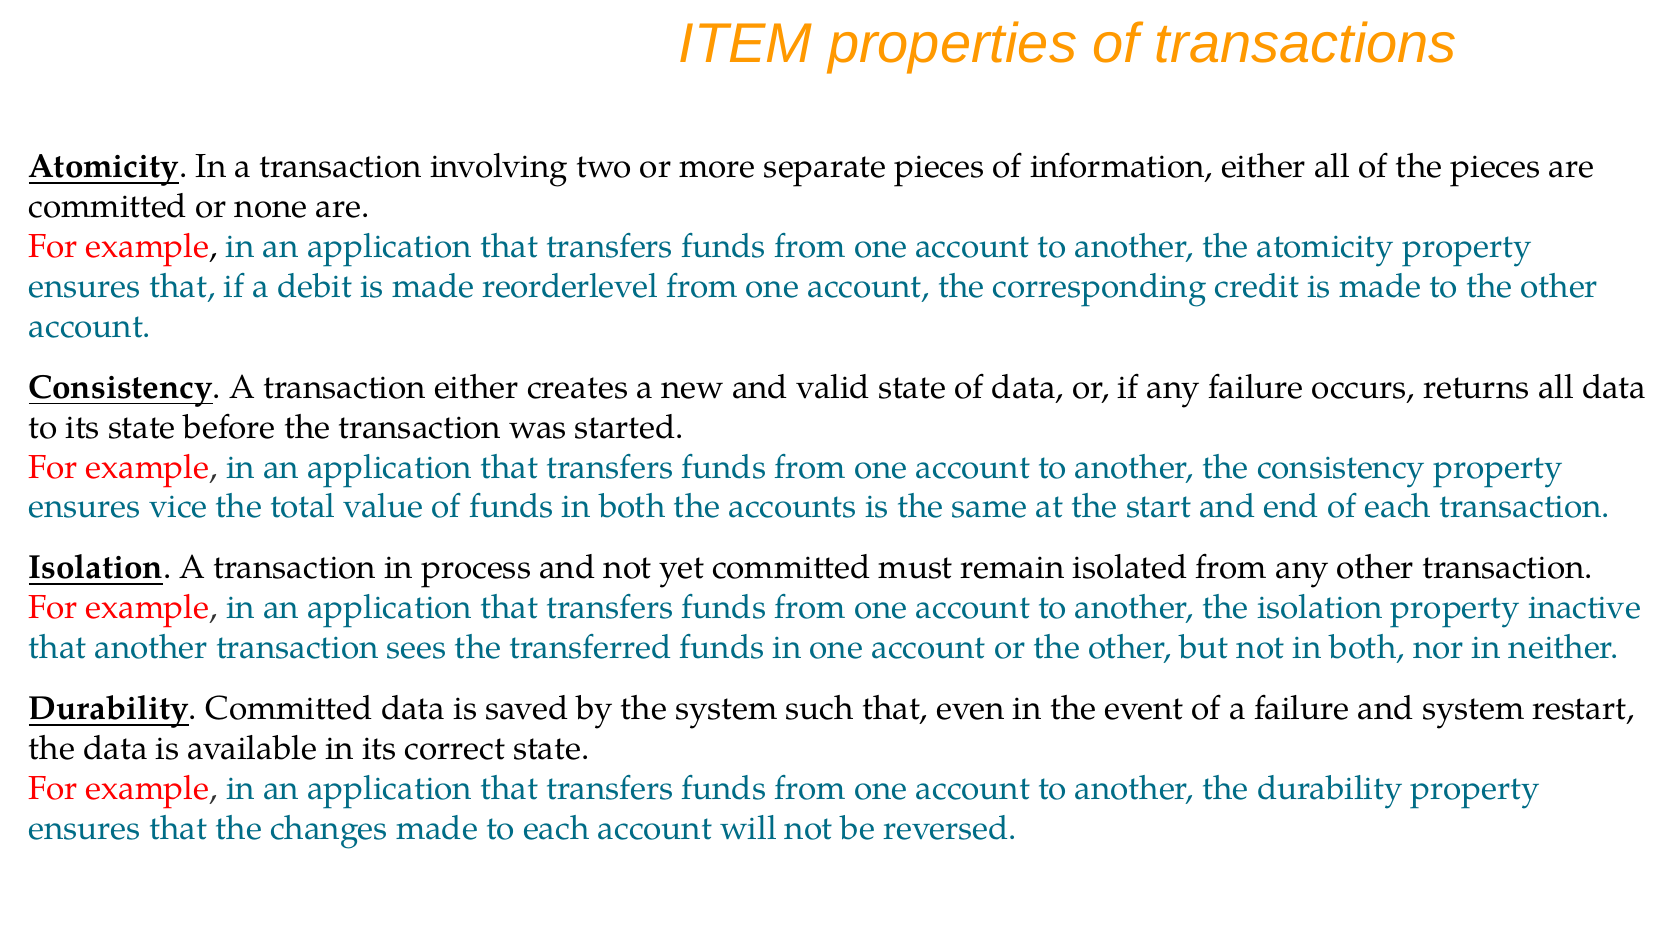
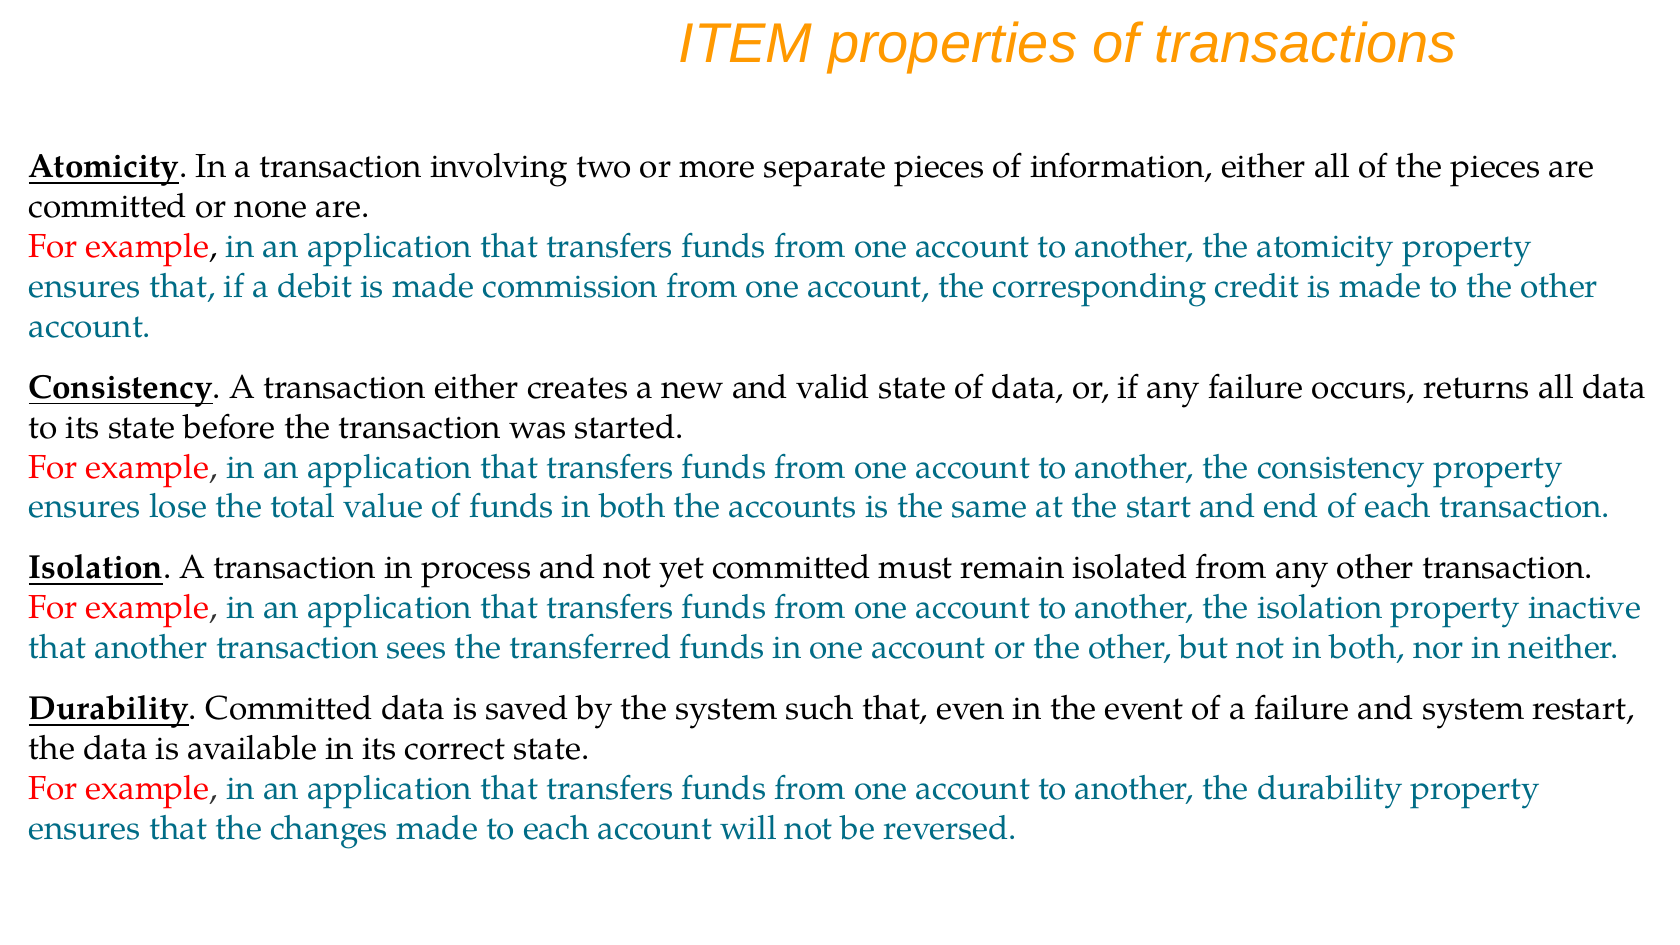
reorderlevel: reorderlevel -> commission
vice: vice -> lose
